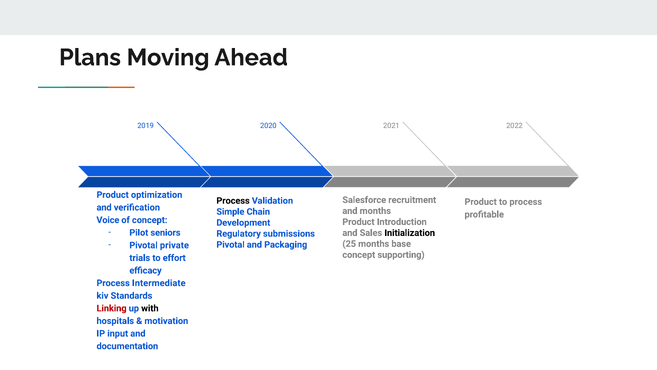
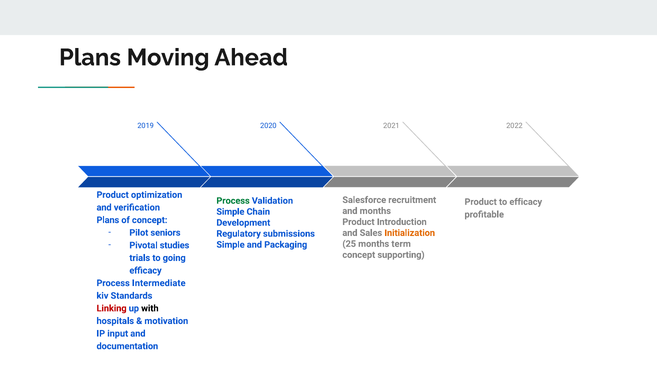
Process at (233, 201) colour: black -> green
to process: process -> efficacy
Voice at (108, 220): Voice -> Plans
Initialization colour: black -> orange
base: base -> term
private: private -> studies
Pivotal at (231, 244): Pivotal -> Simple
effort: effort -> going
